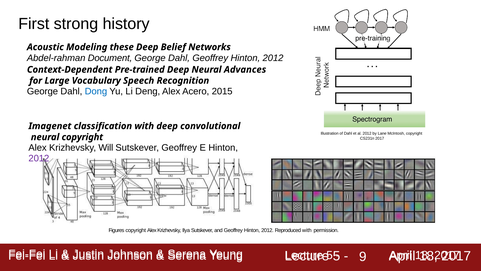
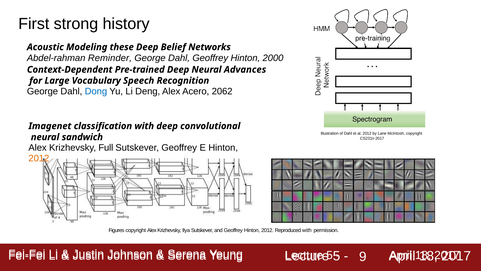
Document: Document -> Reminder
Dahl Geoffrey Hinton 2012: 2012 -> 2000
2015: 2015 -> 2062
neural copyright: copyright -> sandwich
Will: Will -> Full
2012 at (39, 158) colour: purple -> orange
